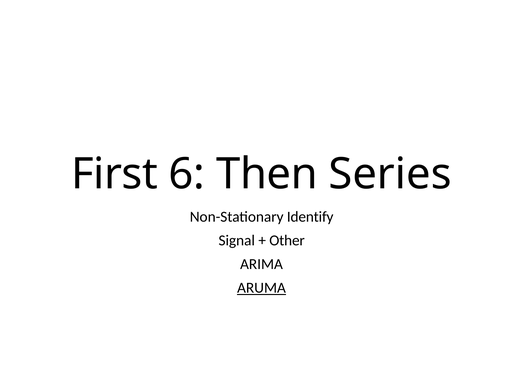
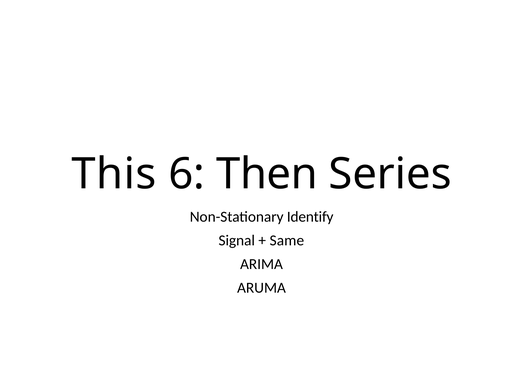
First: First -> This
Other: Other -> Same
ARUMA underline: present -> none
